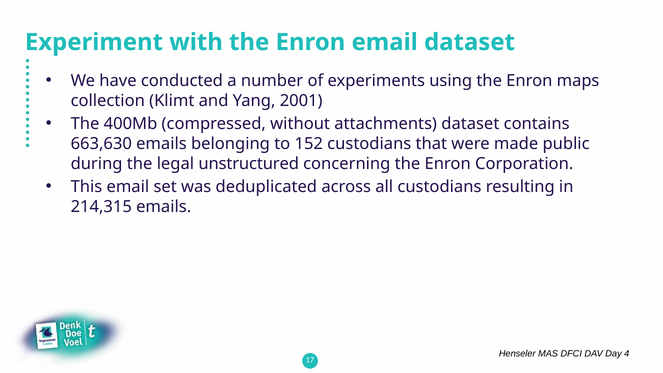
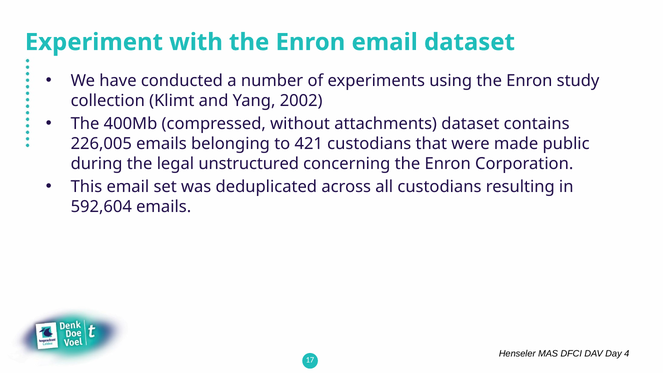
maps: maps -> study
2001: 2001 -> 2002
663,630: 663,630 -> 226,005
152: 152 -> 421
214,315: 214,315 -> 592,604
